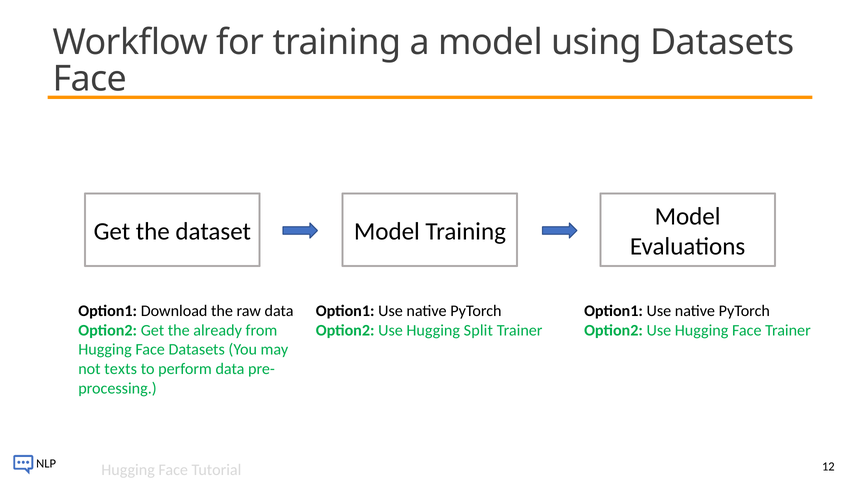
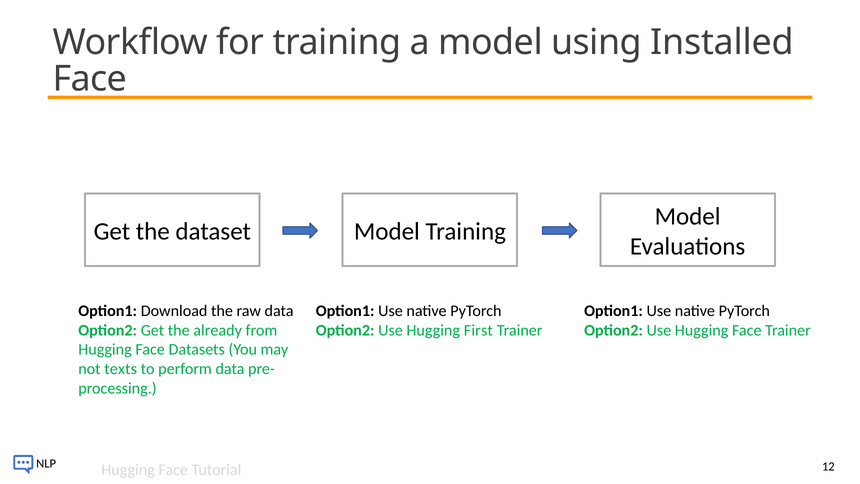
using Datasets: Datasets -> Installed
Split: Split -> First
